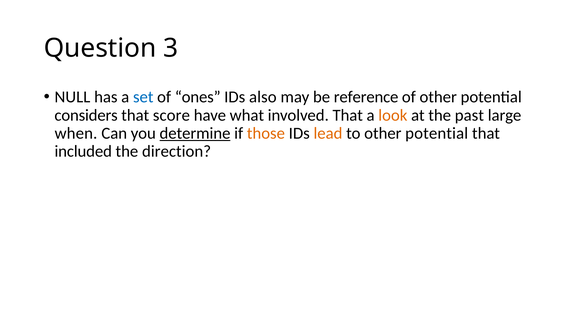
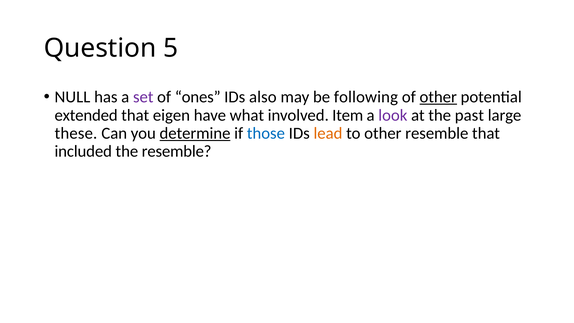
3: 3 -> 5
set colour: blue -> purple
reference: reference -> following
other at (438, 97) underline: none -> present
considers: considers -> extended
score: score -> eigen
involved That: That -> Item
look colour: orange -> purple
when: when -> these
those colour: orange -> blue
to other potential: potential -> resemble
the direction: direction -> resemble
